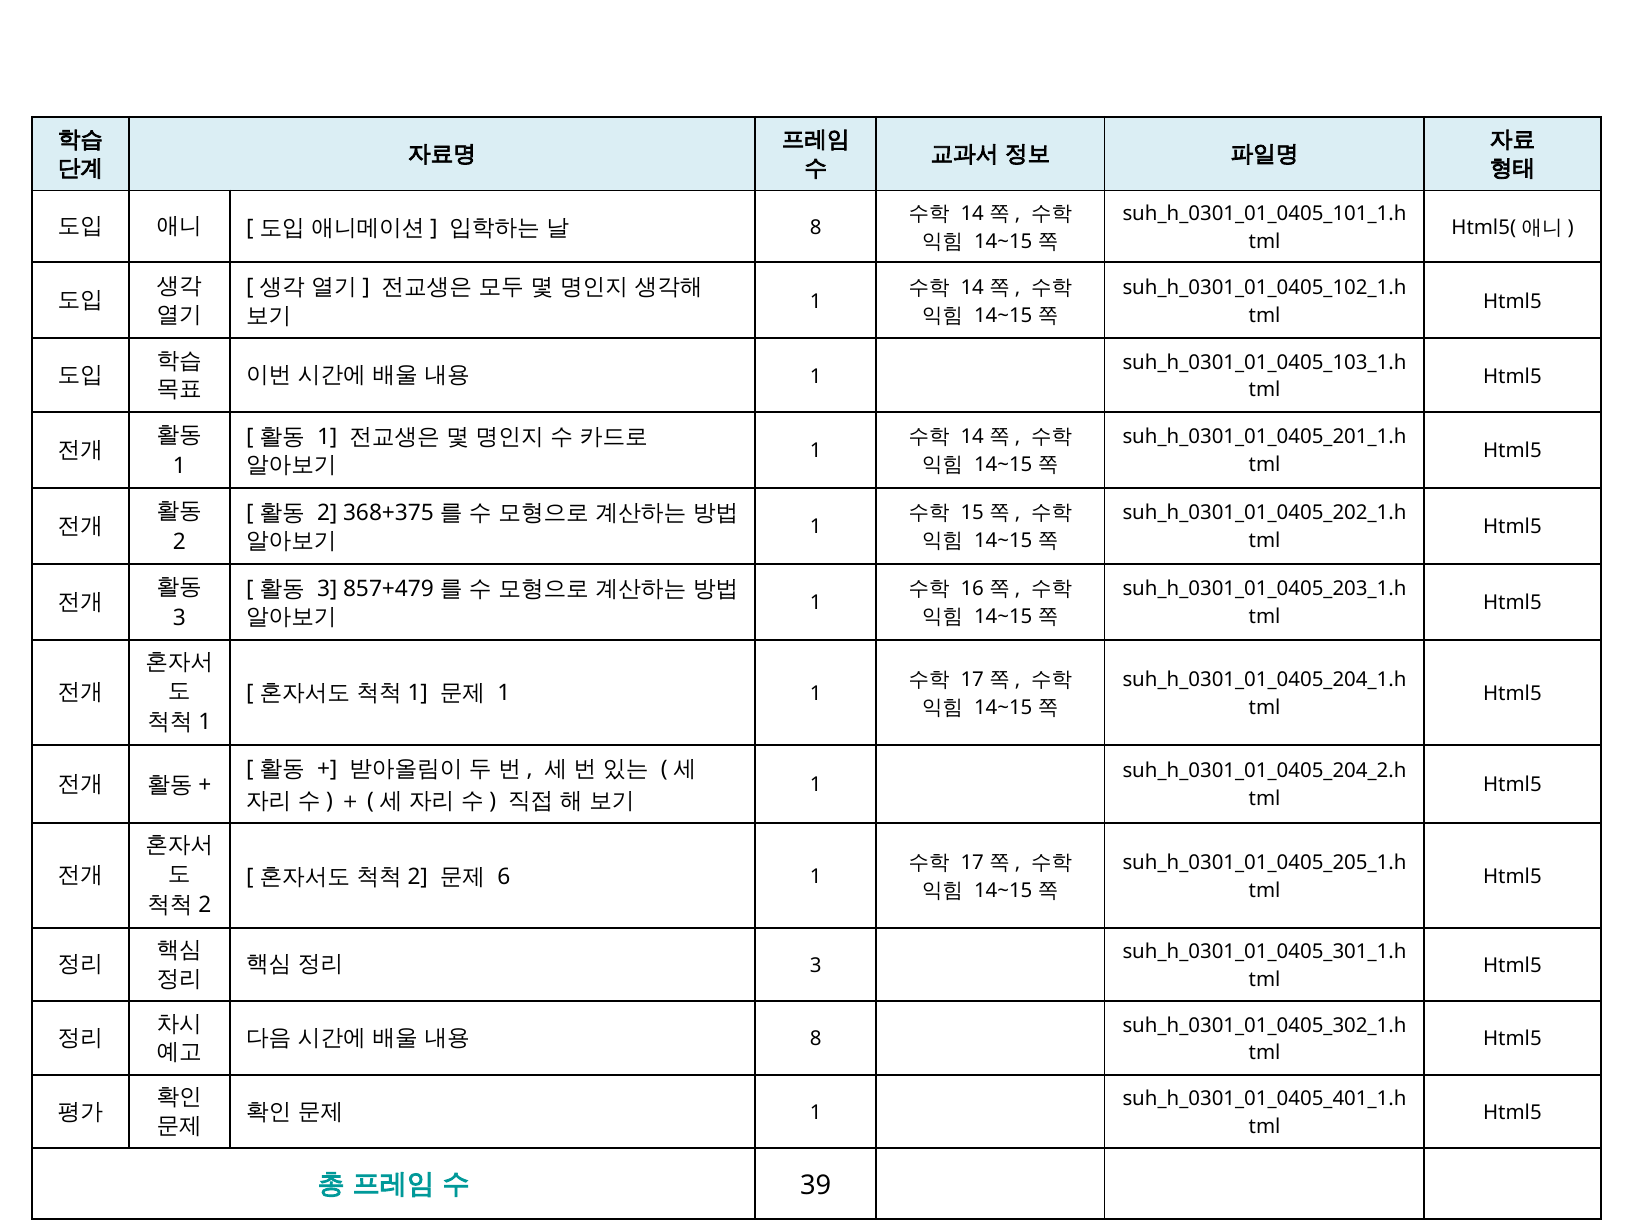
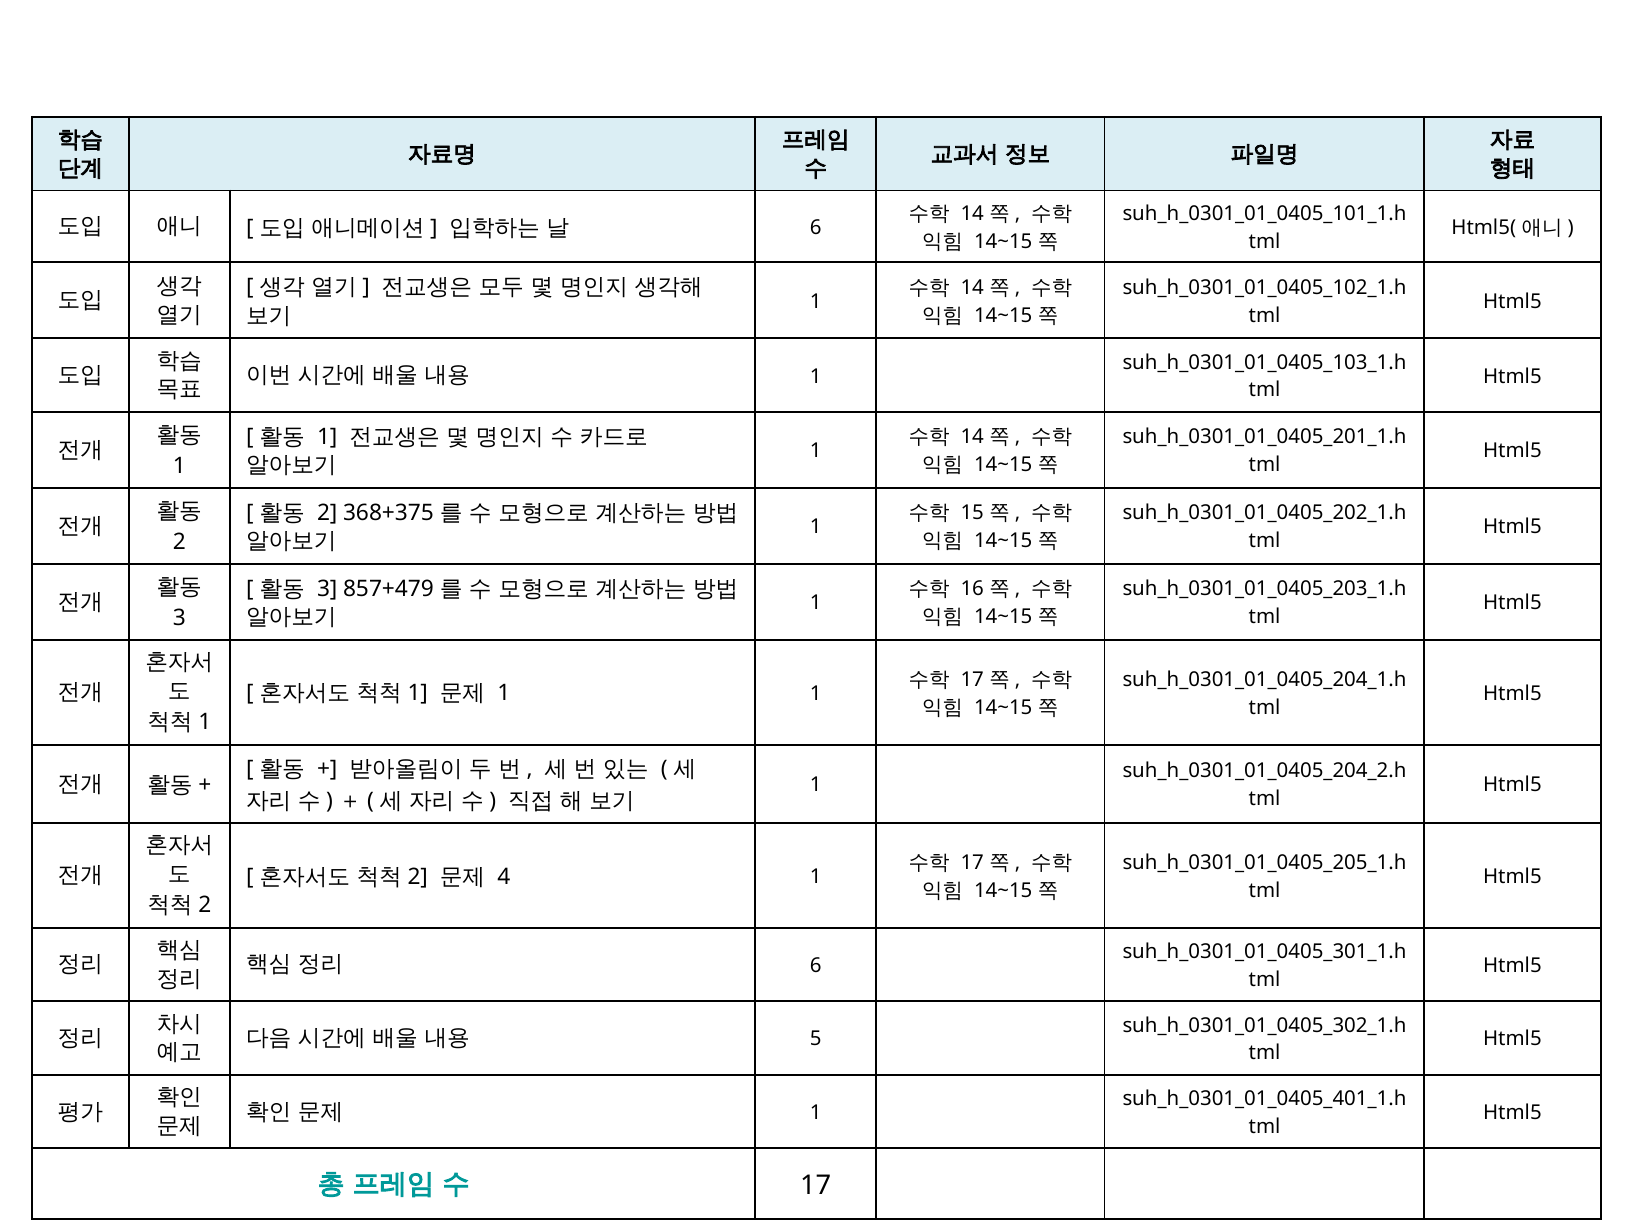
8 at (816, 228): 8 -> 6
6: 6 -> 4
3 at (816, 966): 3 -> 6
8 at (816, 1039): 8 -> 5
39 at (816, 1186): 39 -> 17
